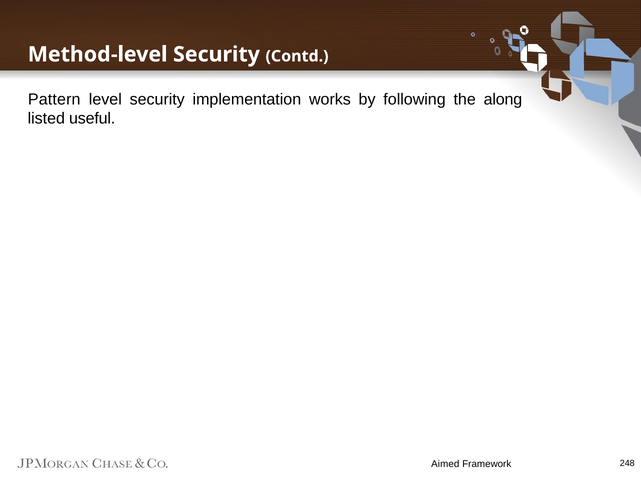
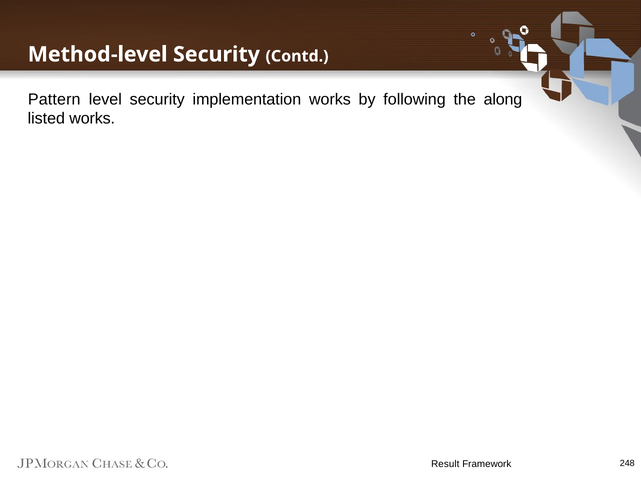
listed useful: useful -> works
Aimed: Aimed -> Result
